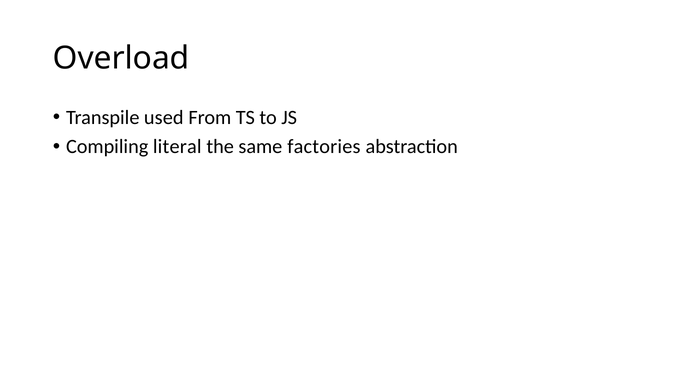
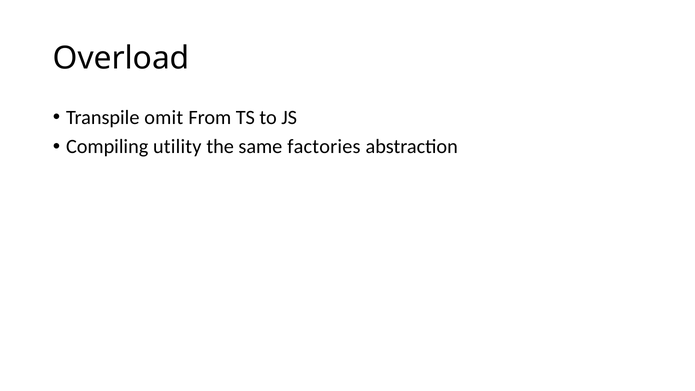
used: used -> omit
literal: literal -> utility
